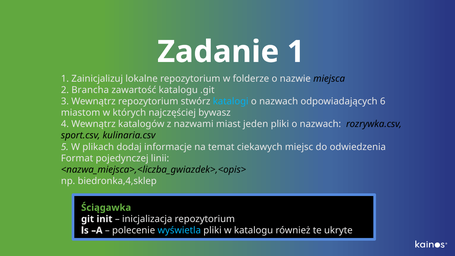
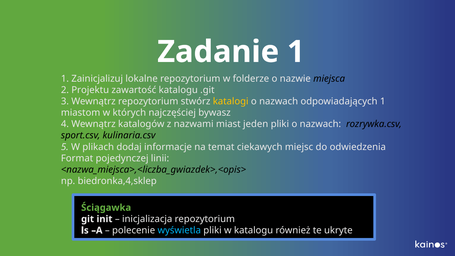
Brancha: Brancha -> Projektu
katalogi colour: light blue -> yellow
odpowiadających 6: 6 -> 1
